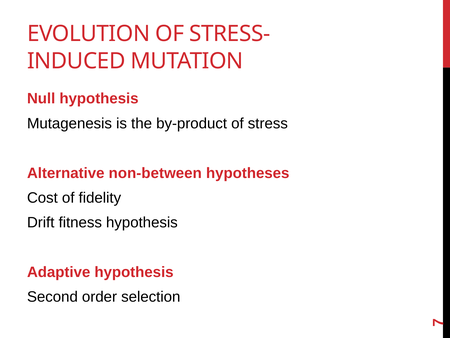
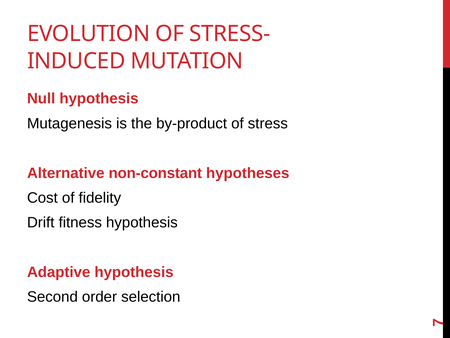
non-between: non-between -> non-constant
